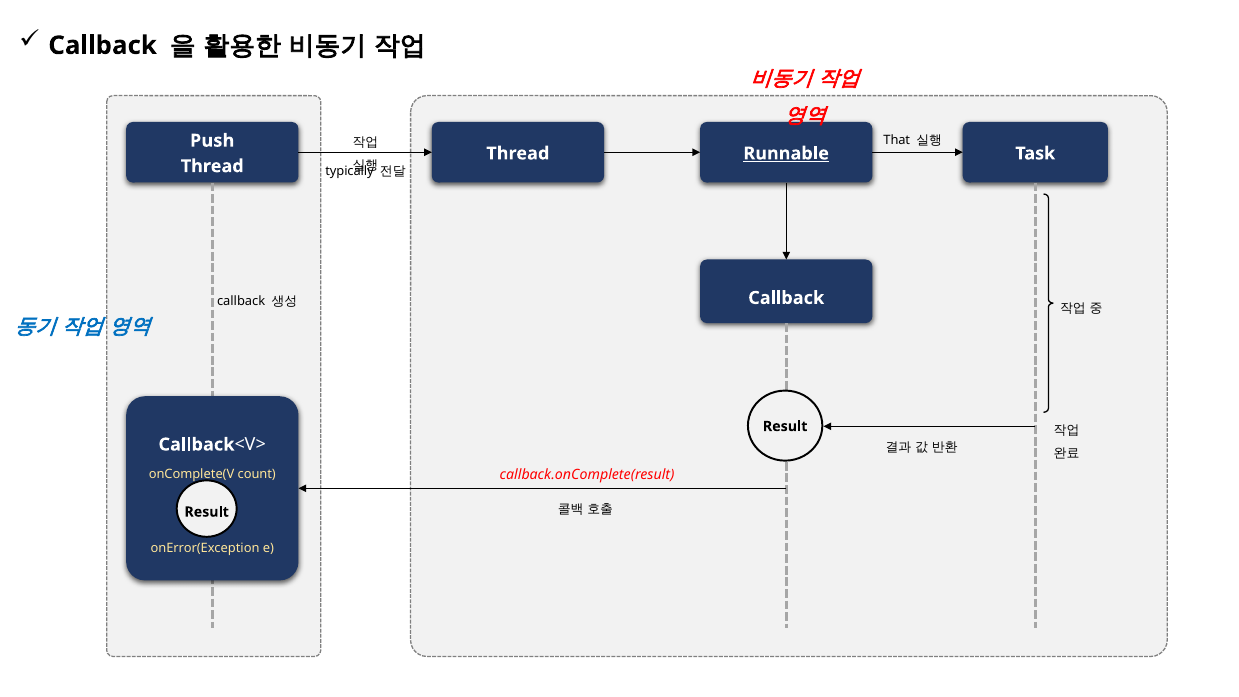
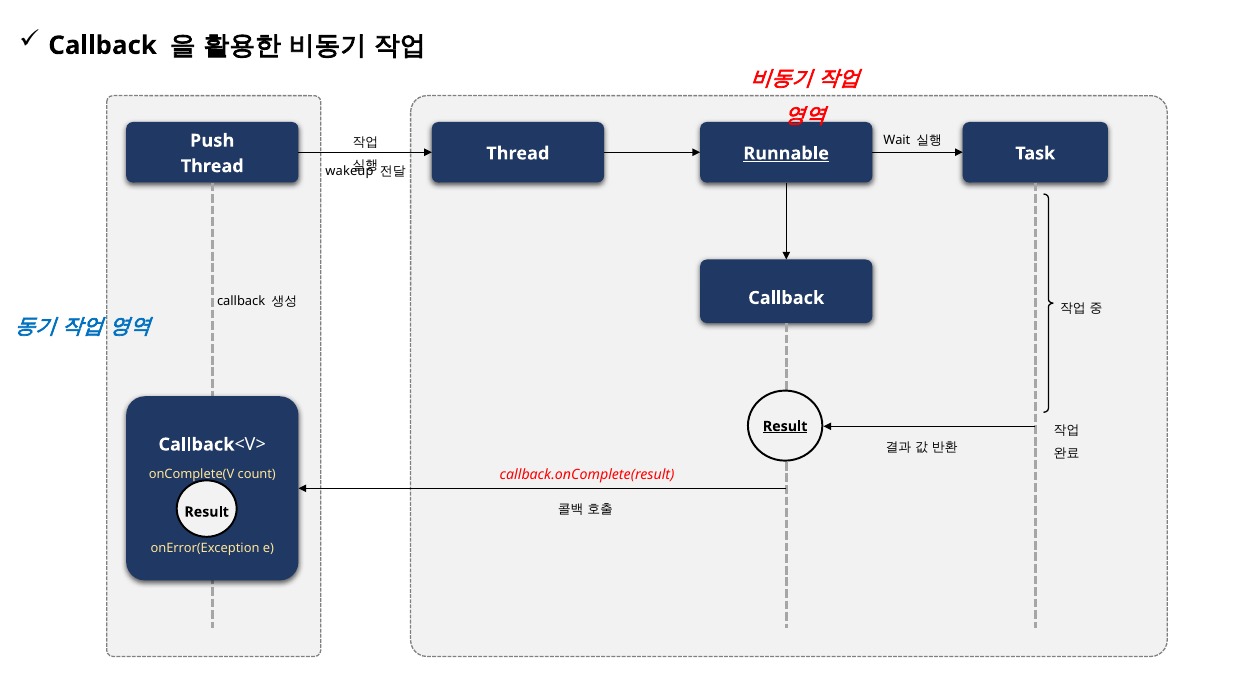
That: That -> Wait
typically: typically -> wakeup
Result at (785, 426) underline: none -> present
